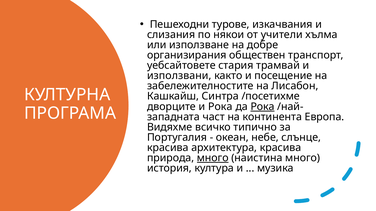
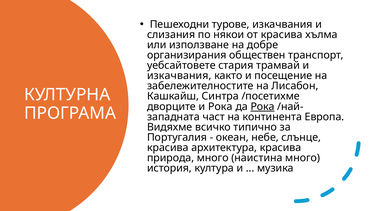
от учители: учители -> красива
използвани at (179, 76): използвани -> изкачвания
много at (213, 158) underline: present -> none
